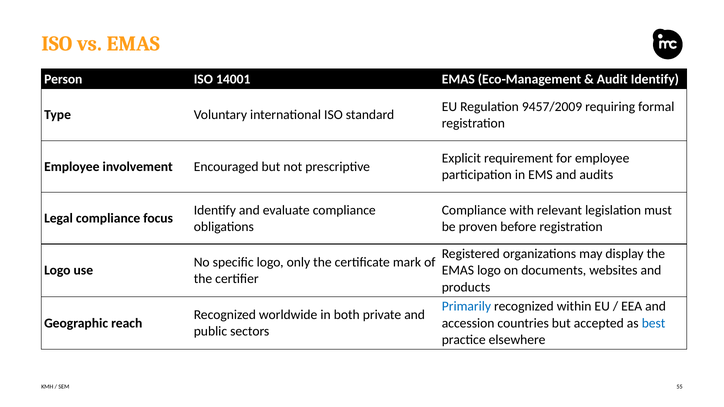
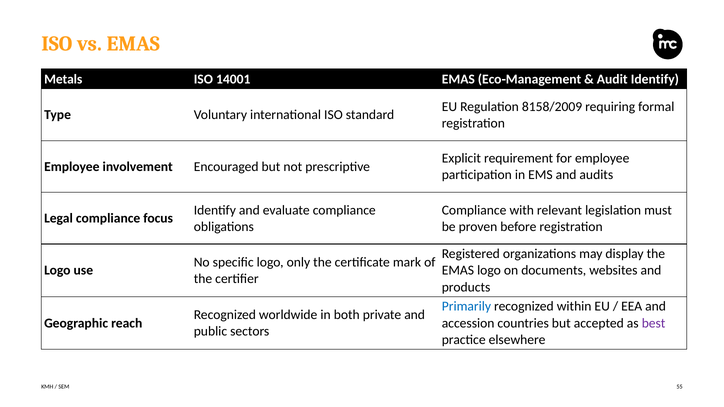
Person: Person -> Metals
9457/2009: 9457/2009 -> 8158/2009
best colour: blue -> purple
